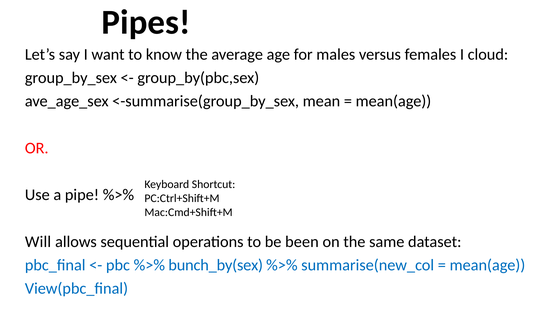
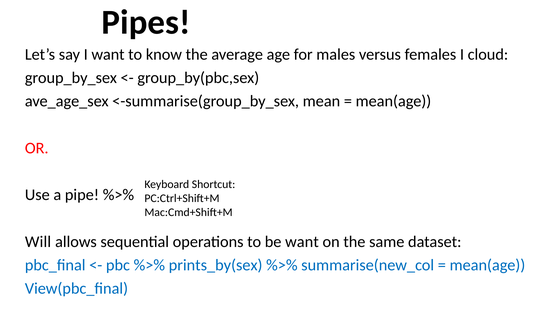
be been: been -> want
bunch_by(sex: bunch_by(sex -> prints_by(sex
